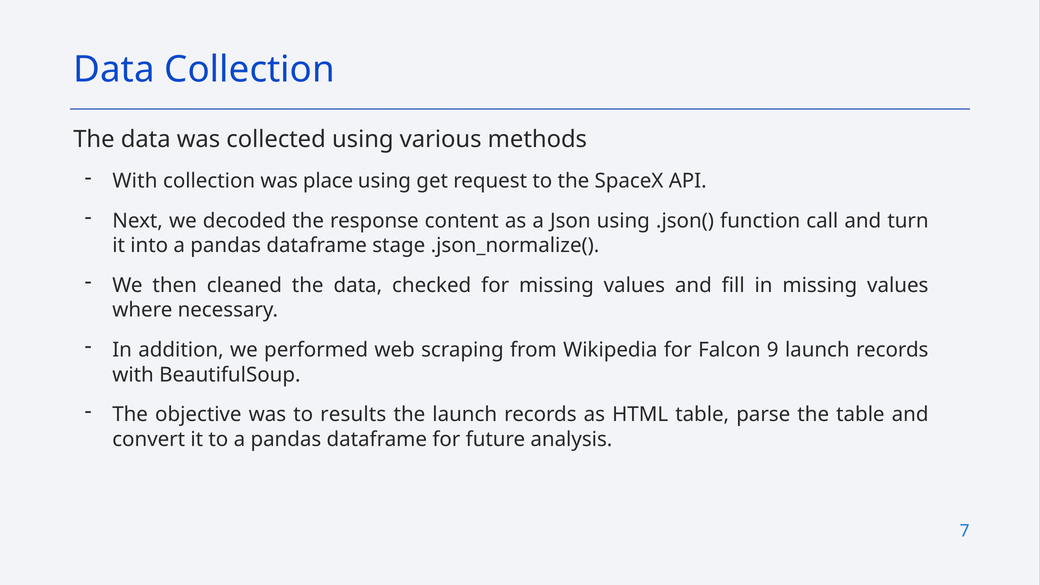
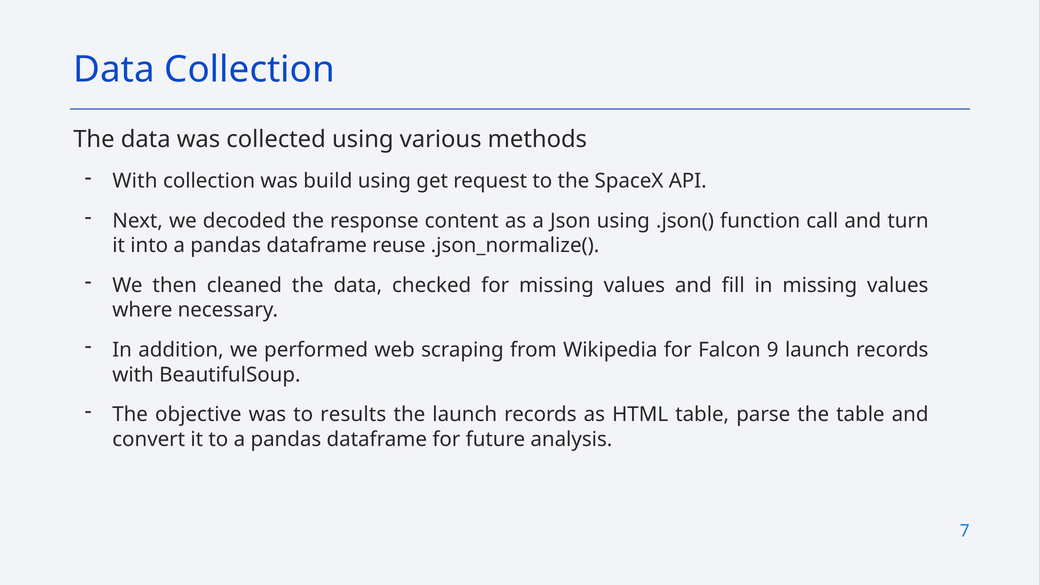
place: place -> build
stage: stage -> reuse
